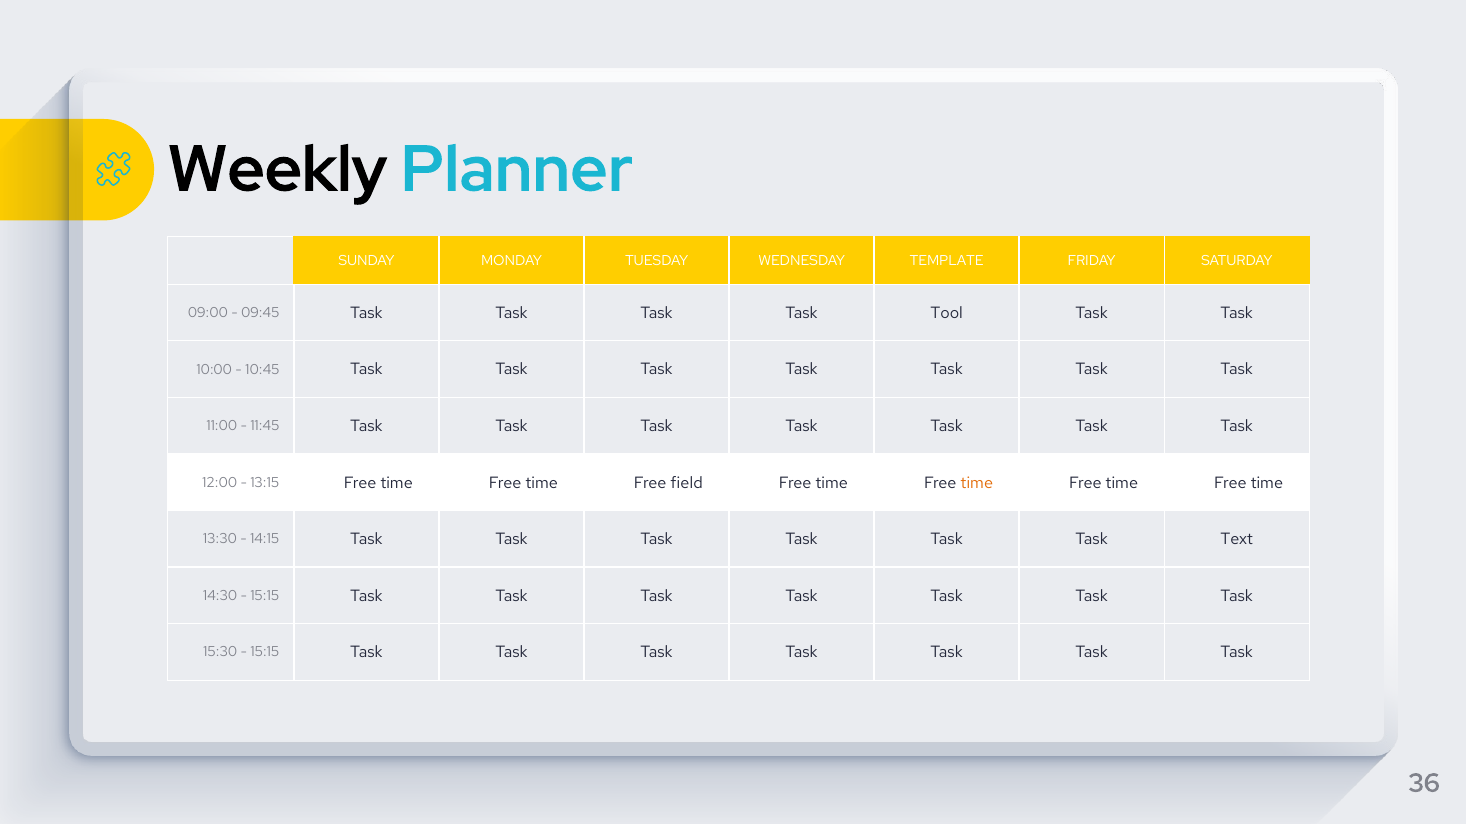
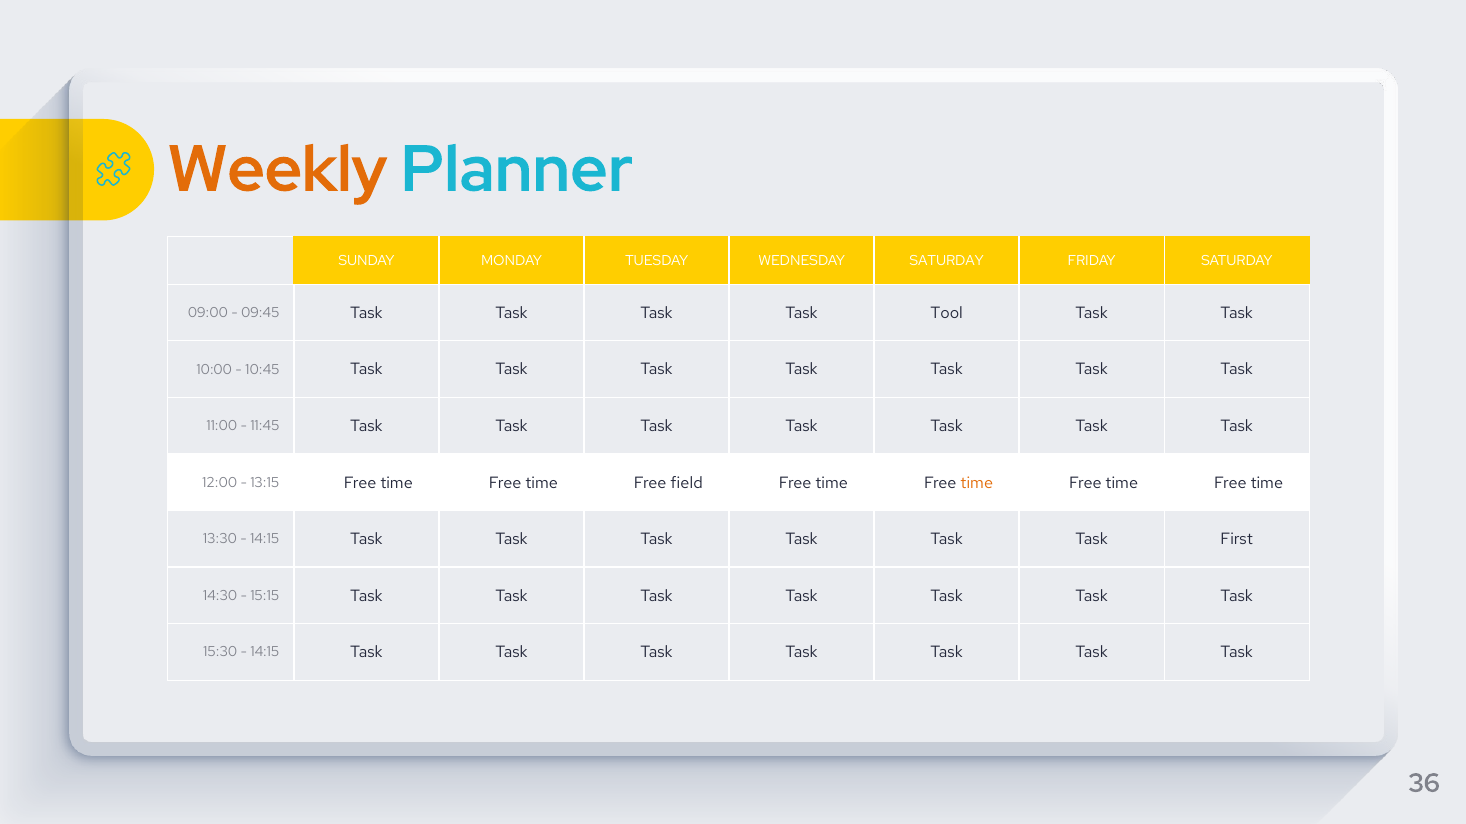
Weekly colour: black -> orange
WEDNESDAY TEMPLATE: TEMPLATE -> SATURDAY
Text: Text -> First
15:15 at (265, 653): 15:15 -> 14:15
